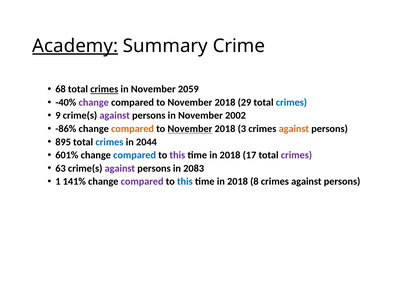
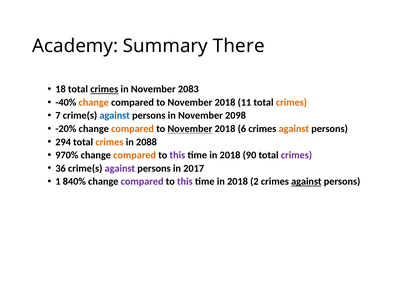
Academy underline: present -> none
Crime: Crime -> There
68: 68 -> 18
2059: 2059 -> 2083
change at (94, 103) colour: purple -> orange
29: 29 -> 11
crimes at (291, 103) colour: blue -> orange
9: 9 -> 7
against at (115, 116) colour: purple -> blue
2002: 2002 -> 2098
-86%: -86% -> -20%
3: 3 -> 6
895: 895 -> 294
crimes at (109, 142) colour: blue -> orange
2044: 2044 -> 2088
601%: 601% -> 970%
compared at (135, 155) colour: blue -> orange
17: 17 -> 90
63: 63 -> 36
2083: 2083 -> 2017
141%: 141% -> 840%
this at (185, 182) colour: blue -> purple
8: 8 -> 2
against at (306, 182) underline: none -> present
